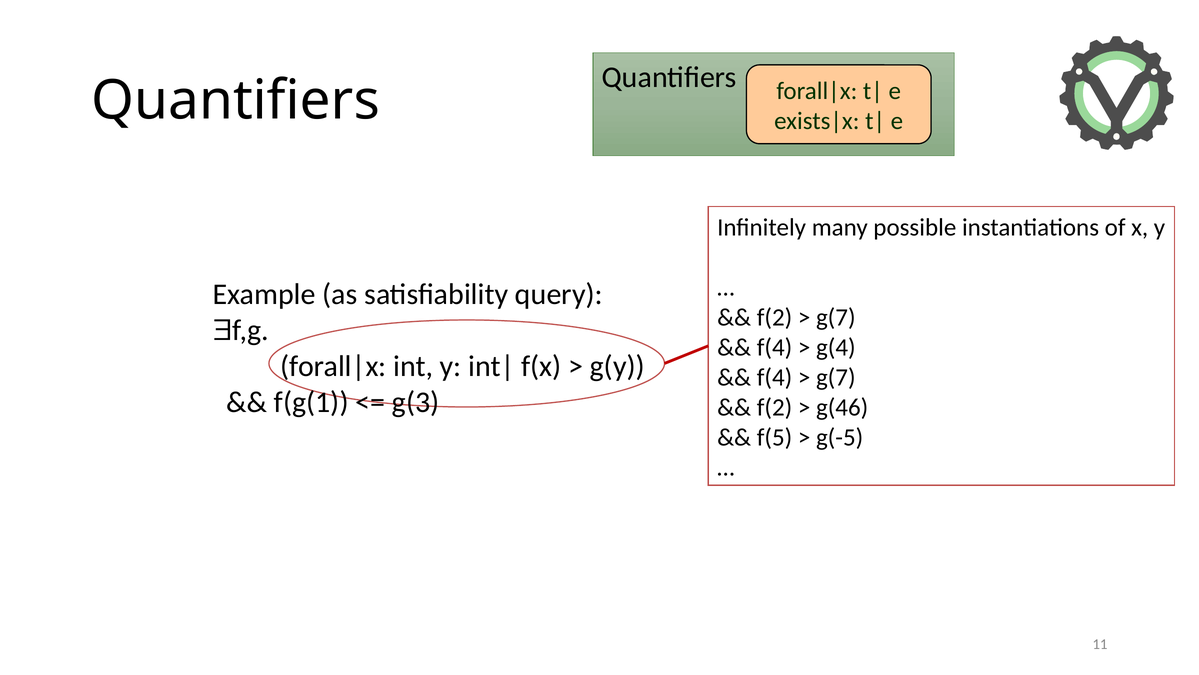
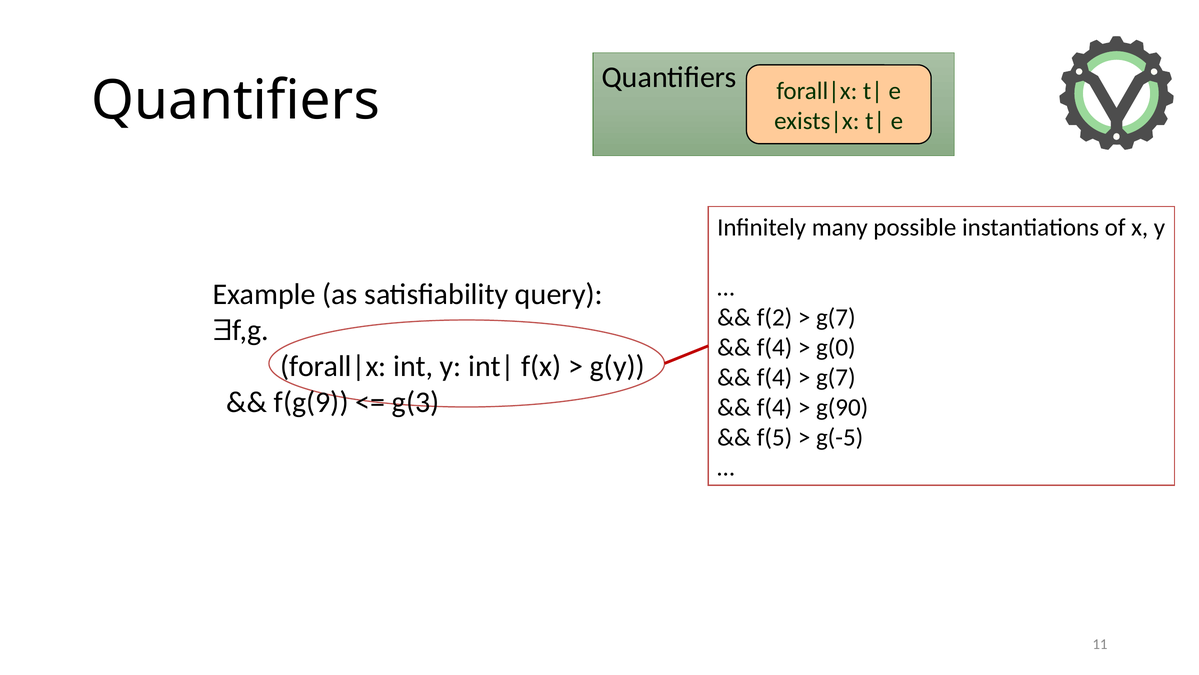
g(4: g(4 -> g(0
f(g(1: f(g(1 -> f(g(9
f(2 at (775, 407): f(2 -> f(4
g(46: g(46 -> g(90
